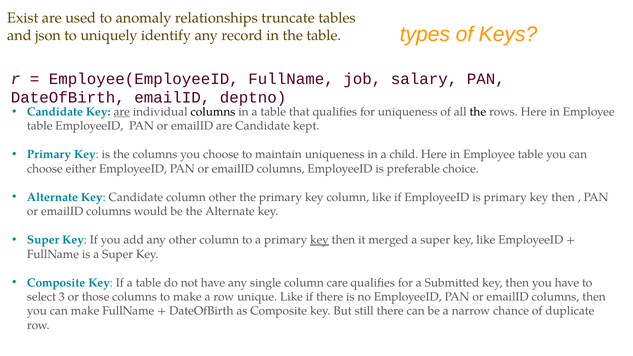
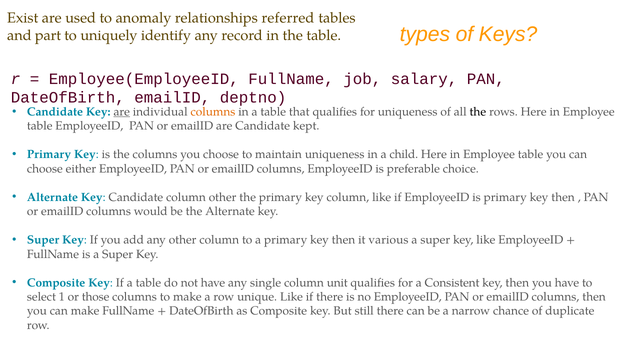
truncate: truncate -> referred
json: json -> part
columns at (213, 112) colour: black -> orange
key at (319, 240) underline: present -> none
merged: merged -> various
care: care -> unit
Submitted: Submitted -> Consistent
3: 3 -> 1
